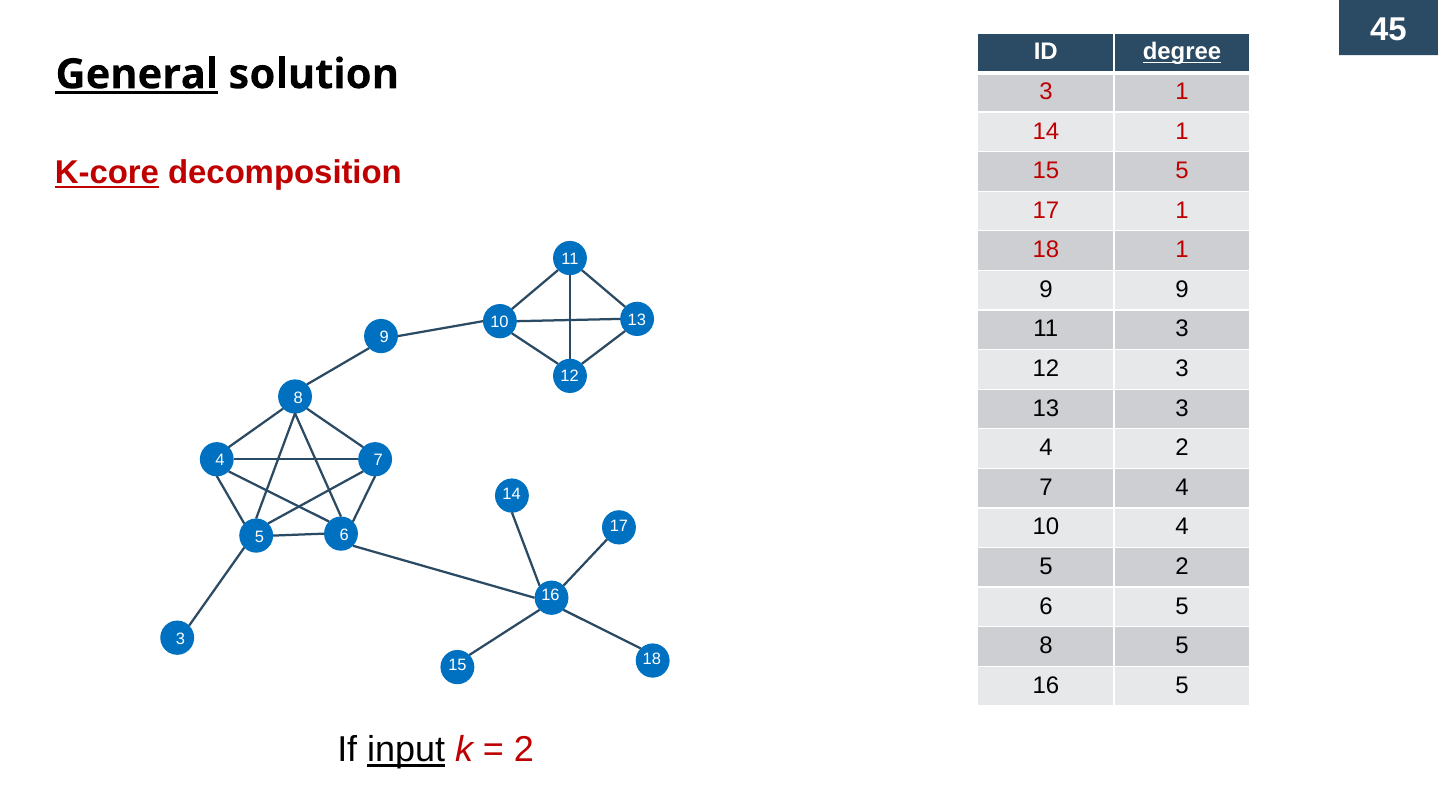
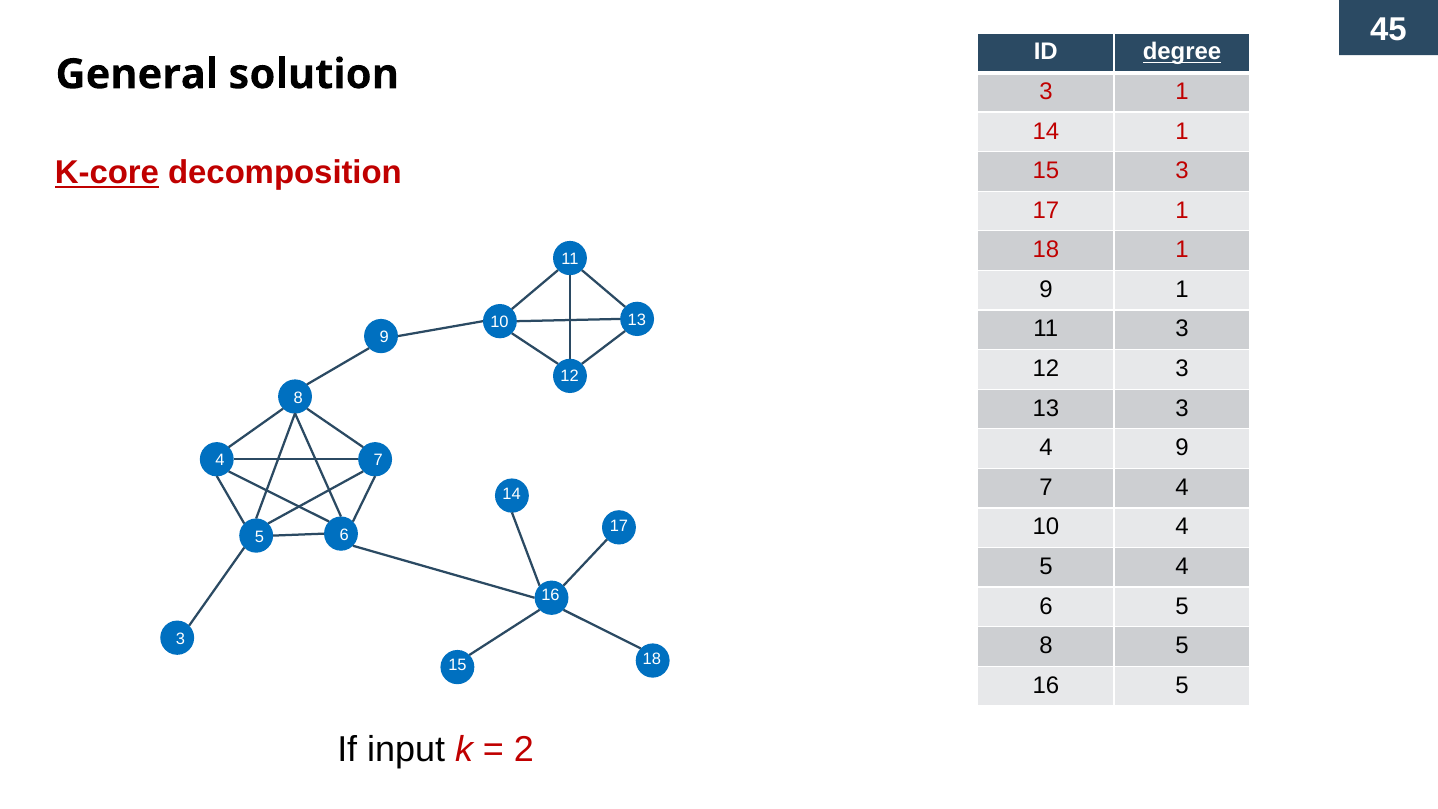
General underline: present -> none
15 5: 5 -> 3
9 9: 9 -> 1
4 2: 2 -> 9
5 2: 2 -> 4
input underline: present -> none
